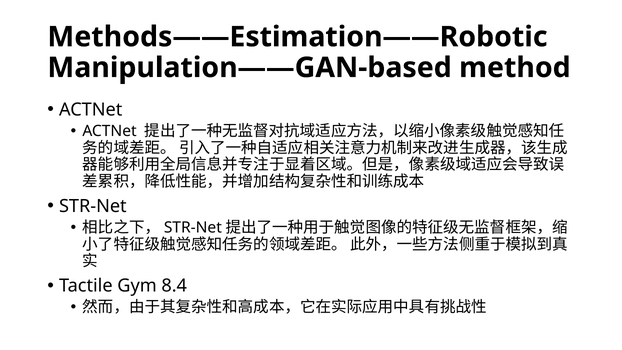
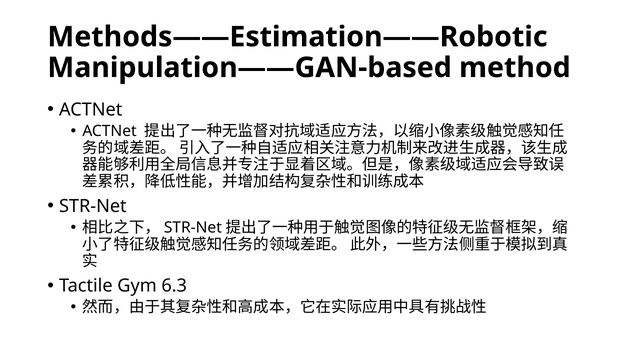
8.4: 8.4 -> 6.3
